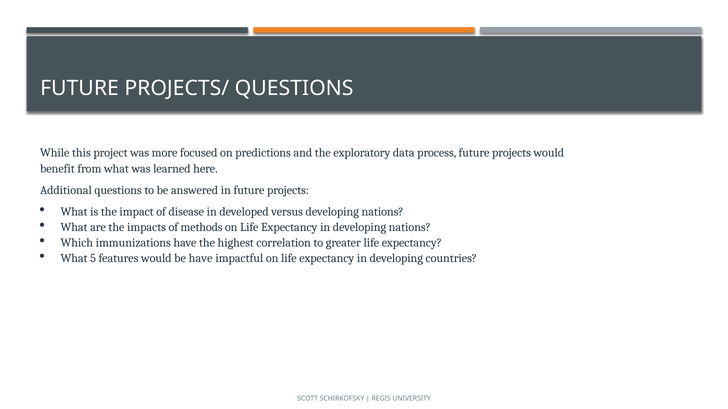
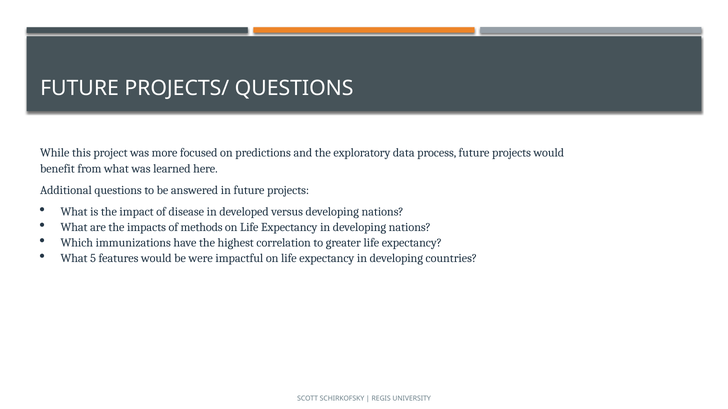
be have: have -> were
